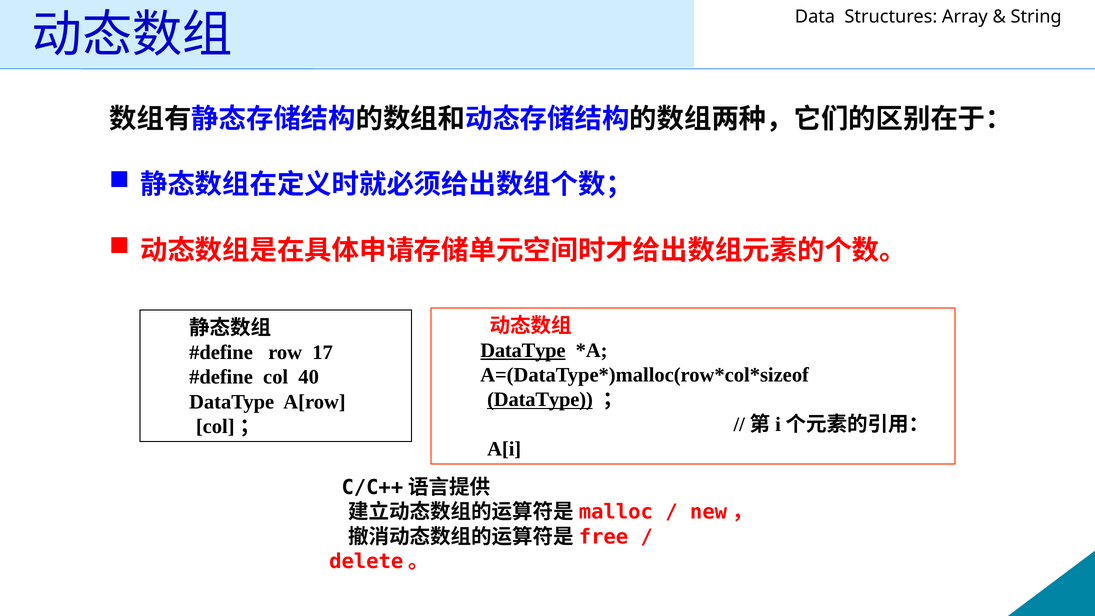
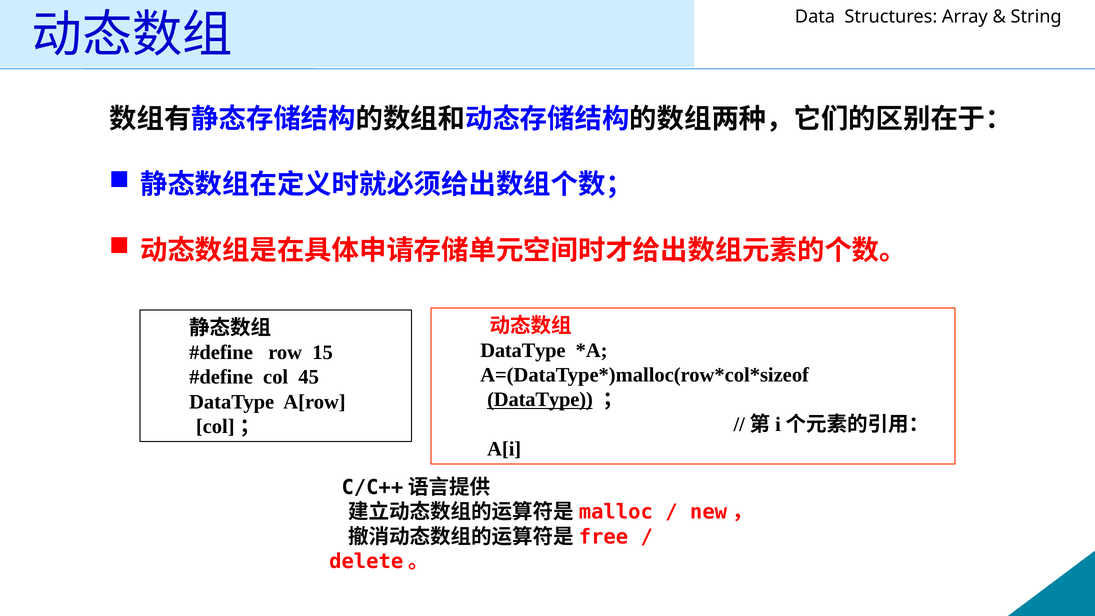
DataType at (523, 350) underline: present -> none
17: 17 -> 15
40: 40 -> 45
